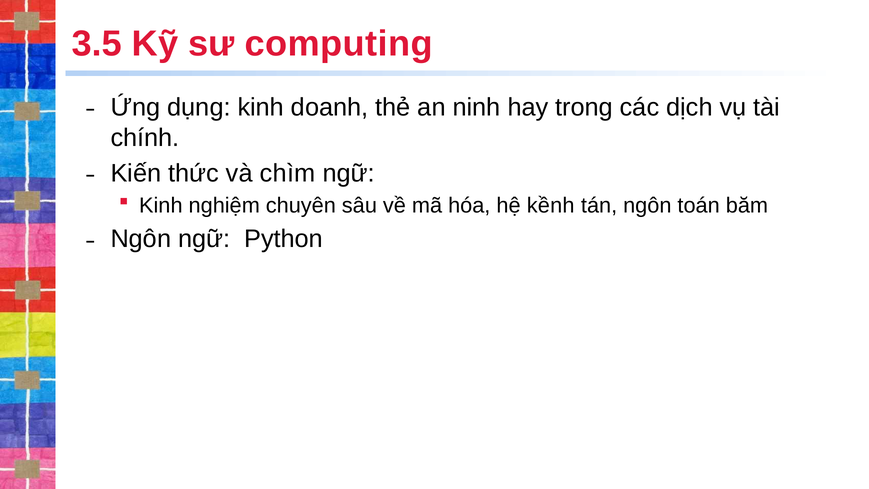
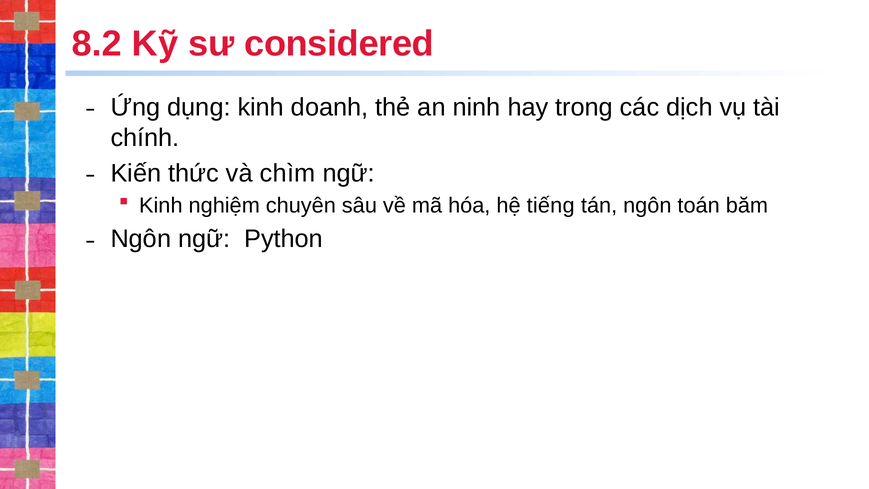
3.5: 3.5 -> 8.2
computing: computing -> considered
kềnh: kềnh -> tiếng
